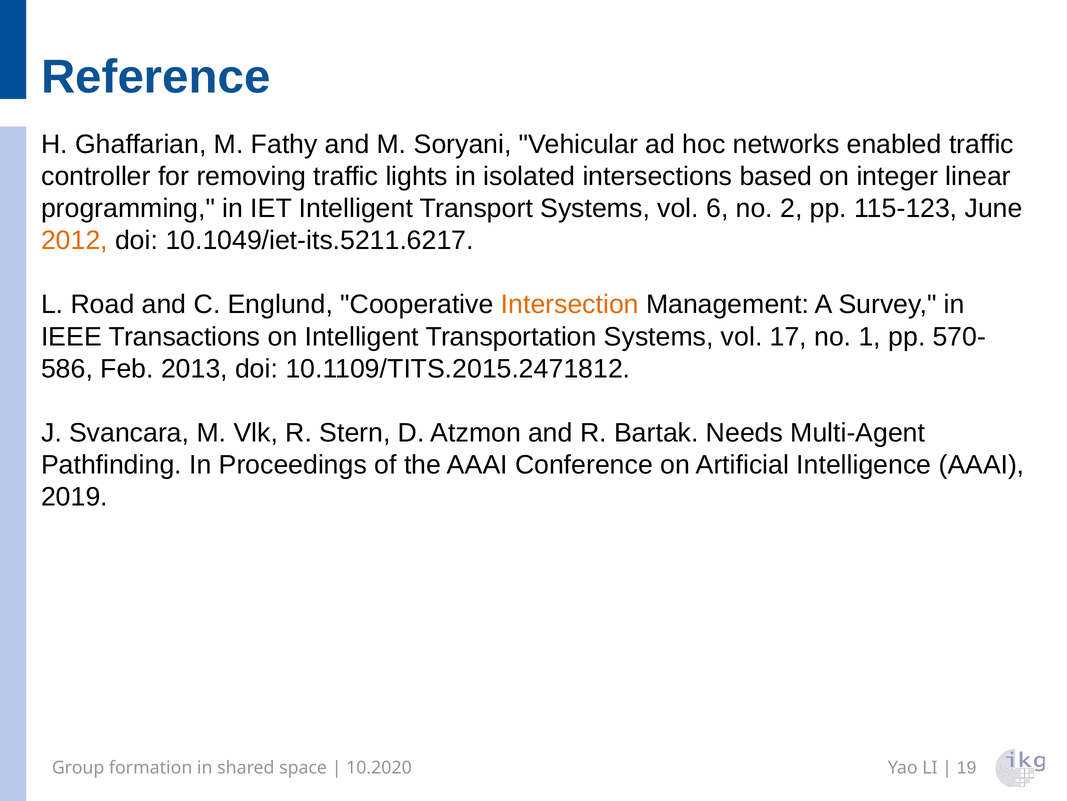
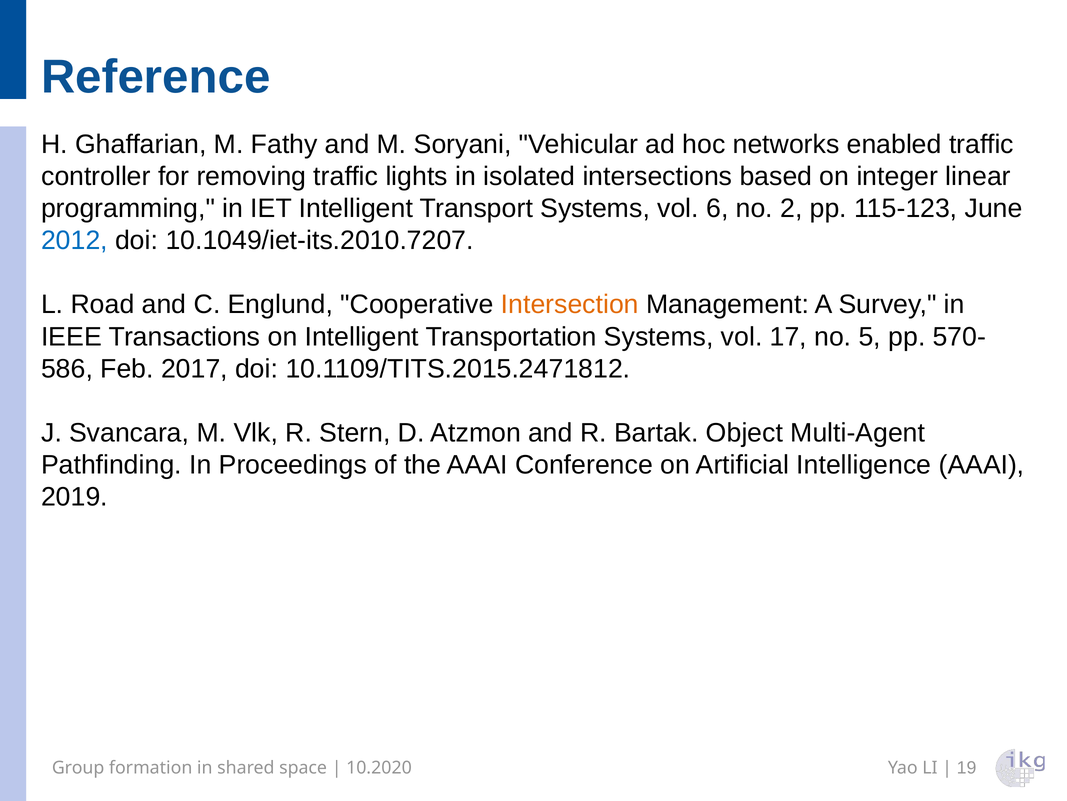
2012 colour: orange -> blue
10.1049/iet-its.5211.6217: 10.1049/iet-its.5211.6217 -> 10.1049/iet-its.2010.7207
1: 1 -> 5
2013: 2013 -> 2017
Needs: Needs -> Object
